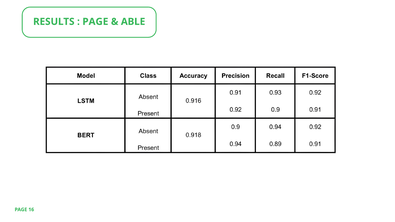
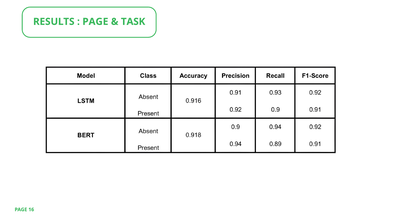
ABLE: ABLE -> TASK
